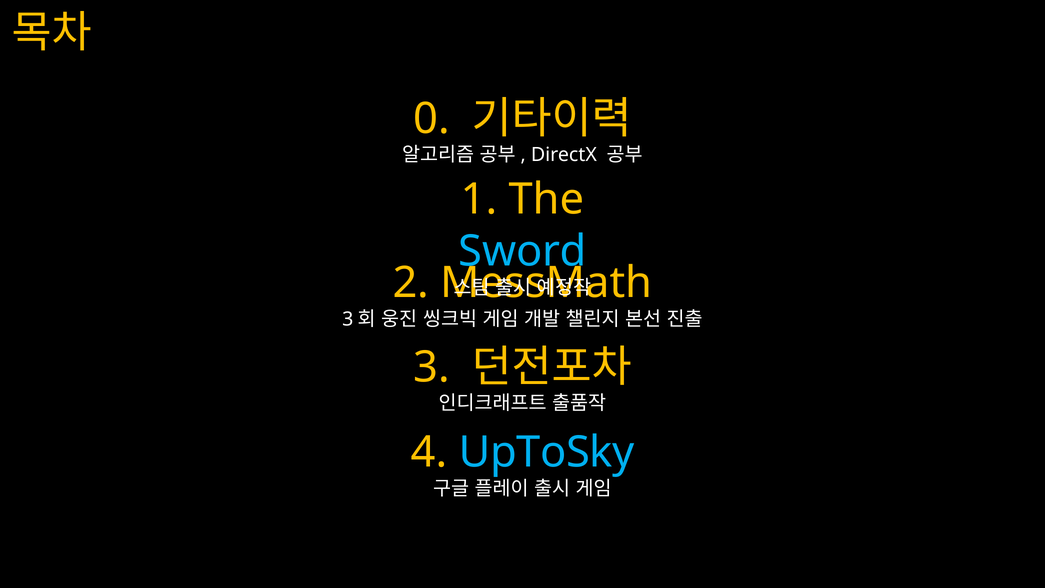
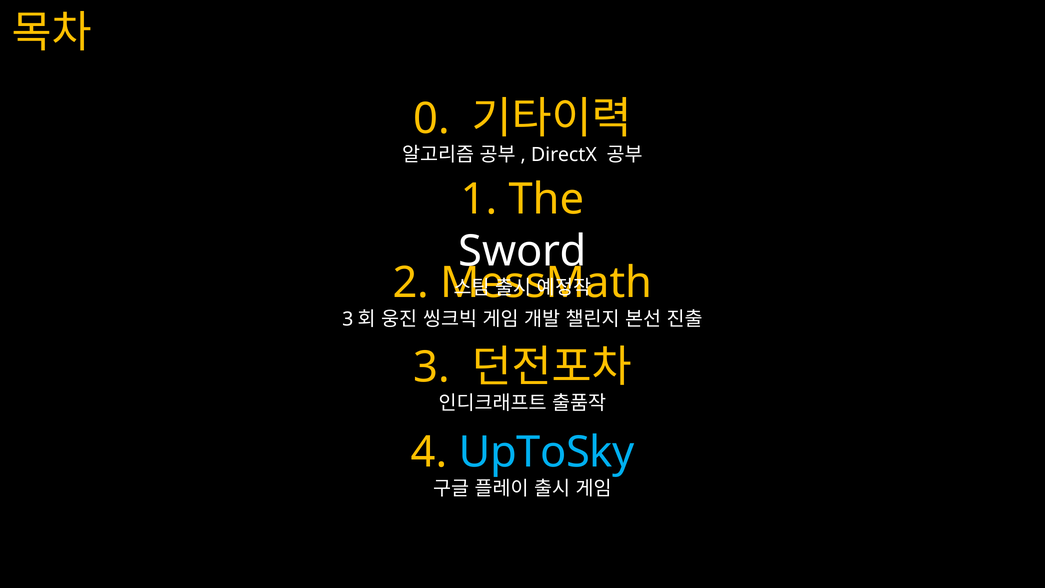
Sword colour: light blue -> white
